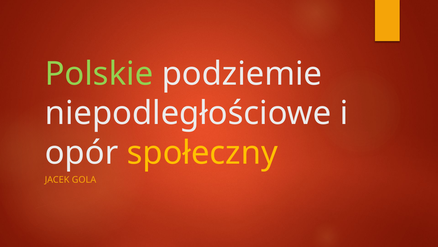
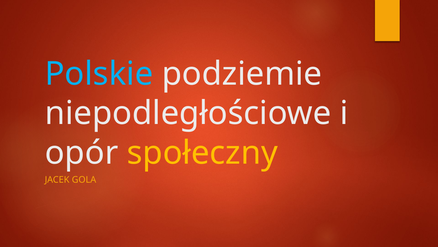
Polskie colour: light green -> light blue
